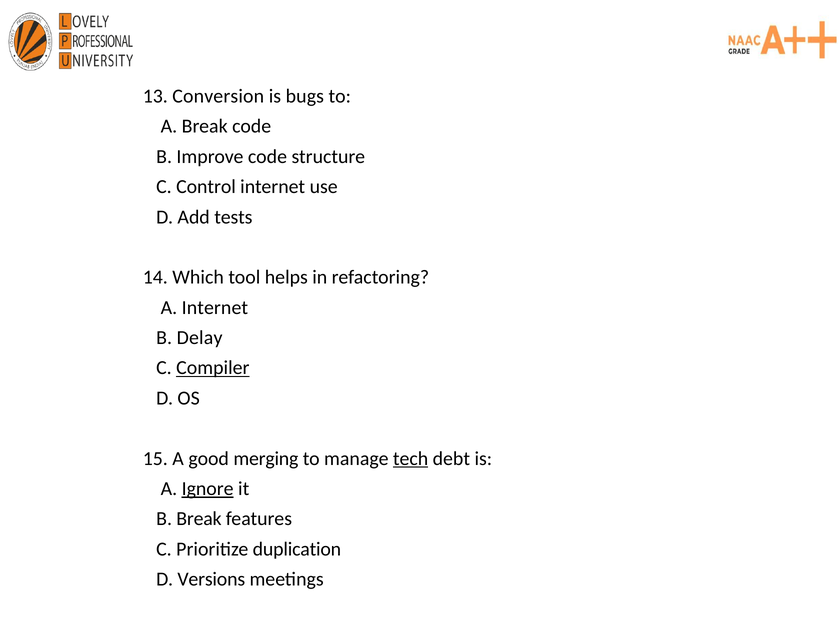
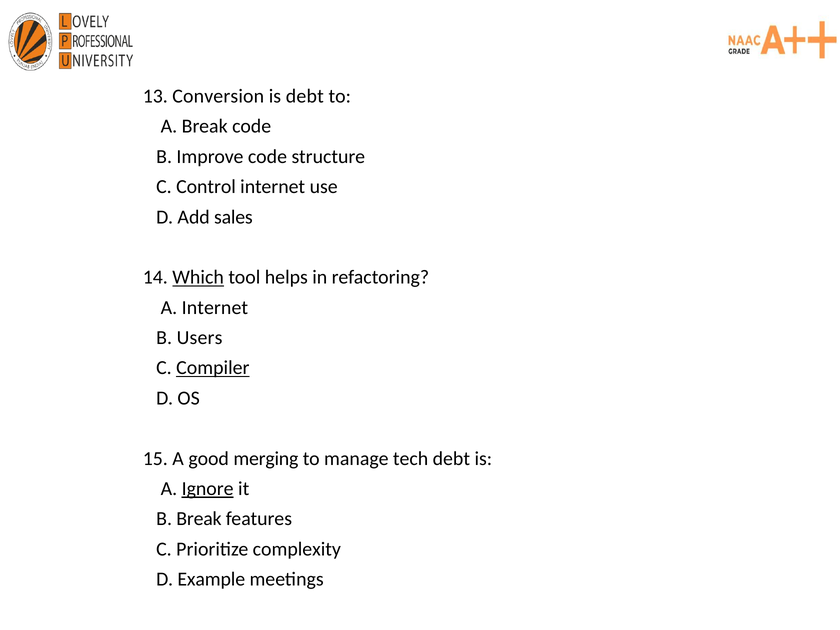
is bugs: bugs -> debt
tests: tests -> sales
Which underline: none -> present
Delay: Delay -> Users
tech underline: present -> none
duplication: duplication -> complexity
Versions: Versions -> Example
